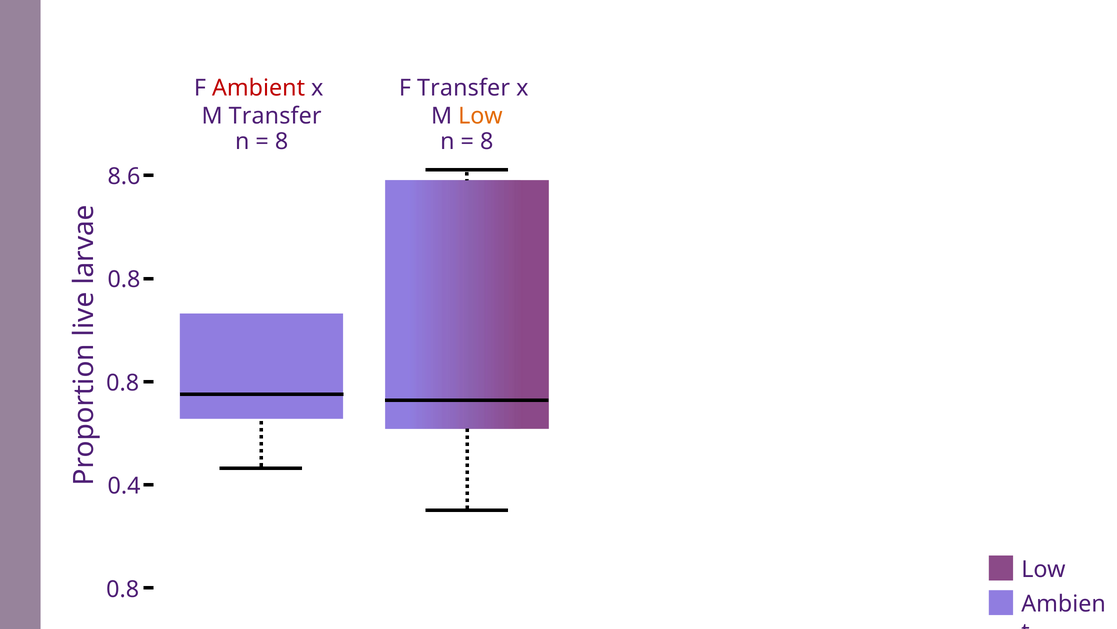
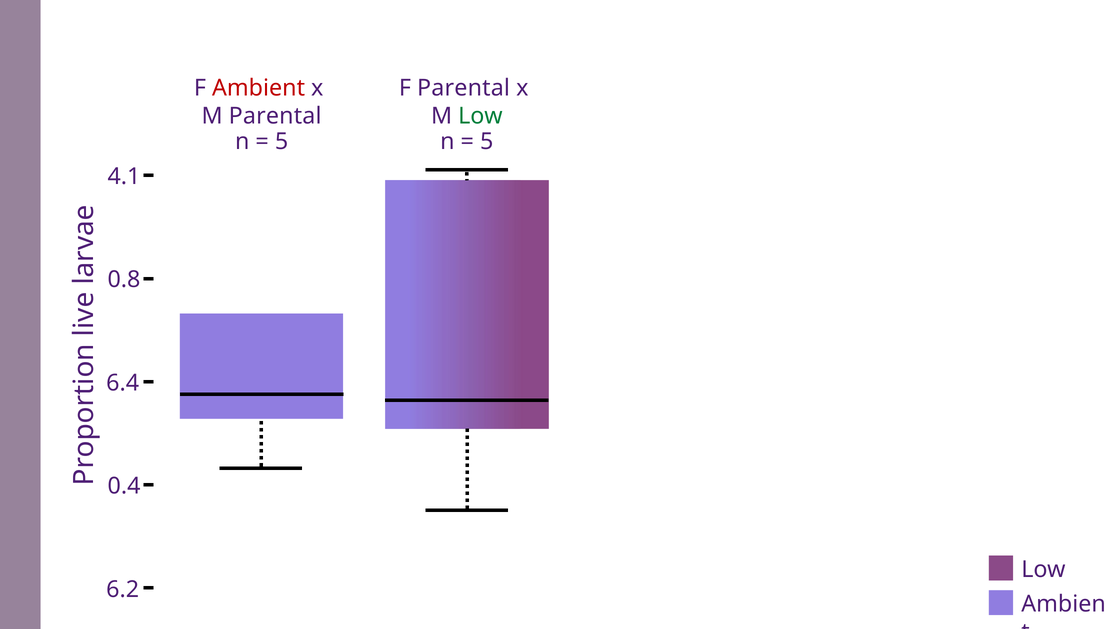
F Transfer: Transfer -> Parental
M Transfer: Transfer -> Parental
Low at (480, 116) colour: orange -> green
8 at (282, 141): 8 -> 5
8 at (487, 141): 8 -> 5
8.6: 8.6 -> 4.1
0.8 at (123, 382): 0.8 -> 6.4
0.8 at (123, 589): 0.8 -> 6.2
